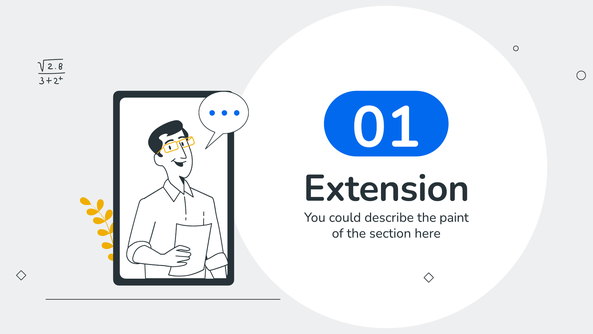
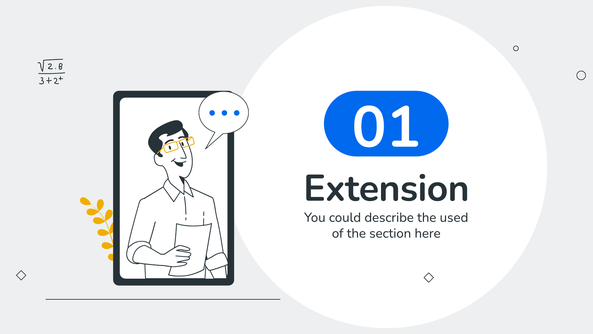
paint: paint -> used
